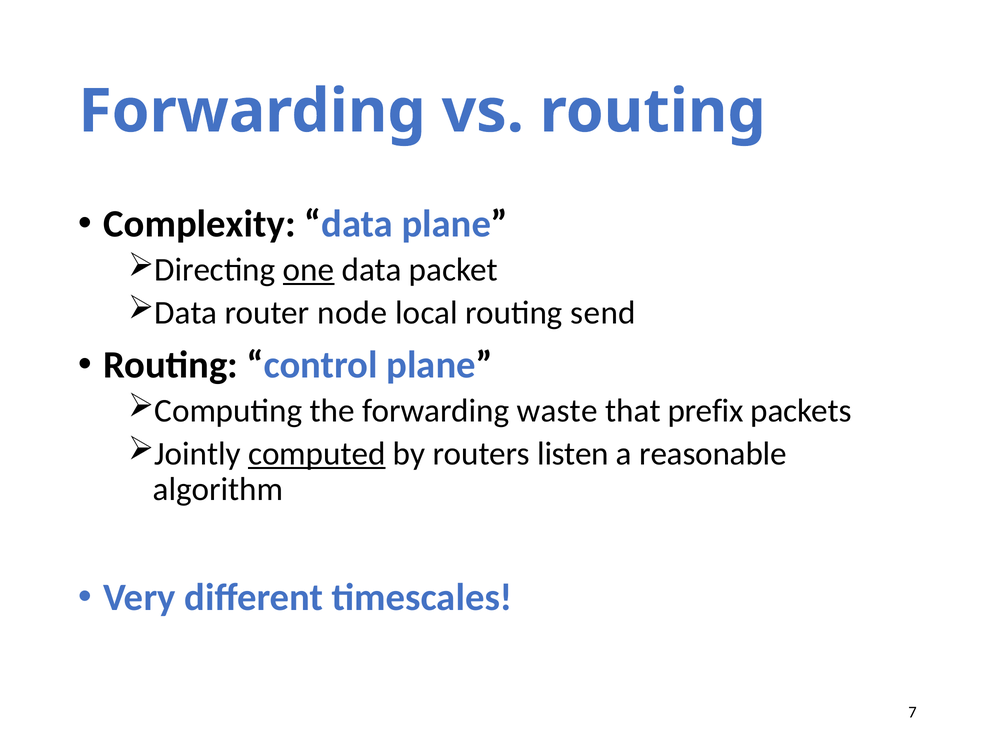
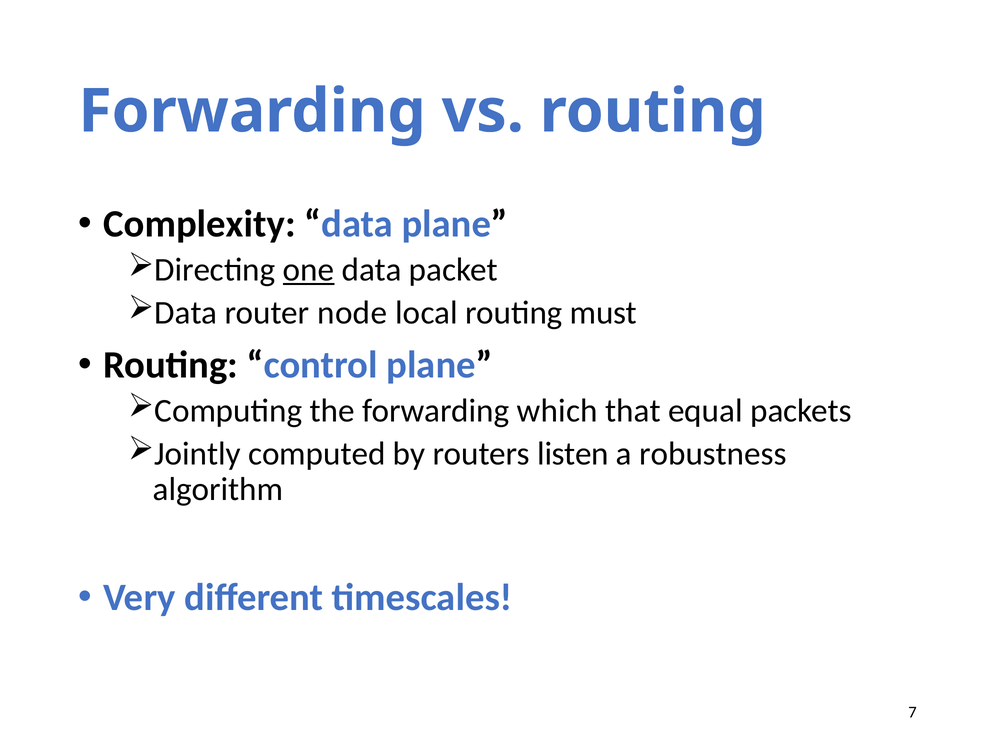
send: send -> must
waste: waste -> which
prefix: prefix -> equal
computed underline: present -> none
reasonable: reasonable -> robustness
